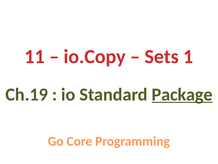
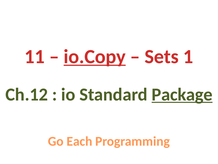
io.Copy underline: none -> present
Ch.19: Ch.19 -> Ch.12
Core: Core -> Each
